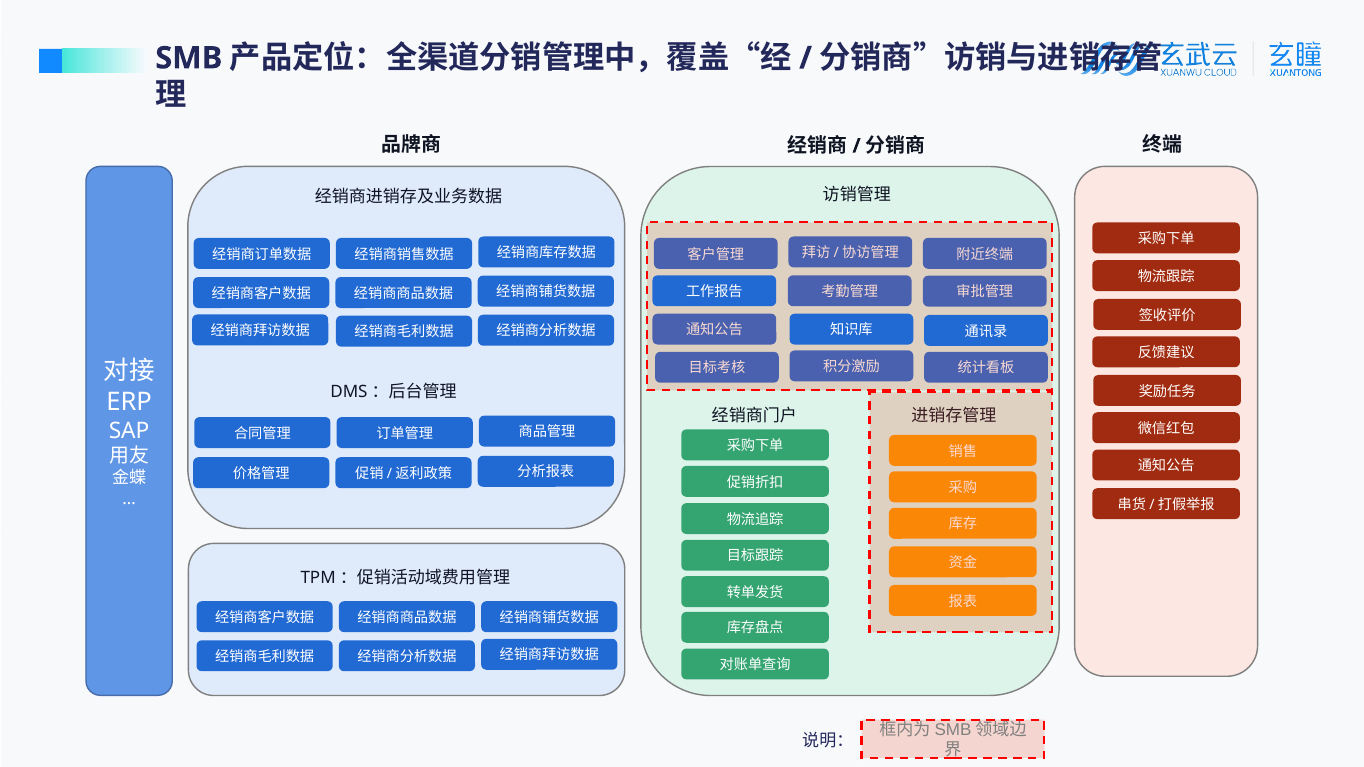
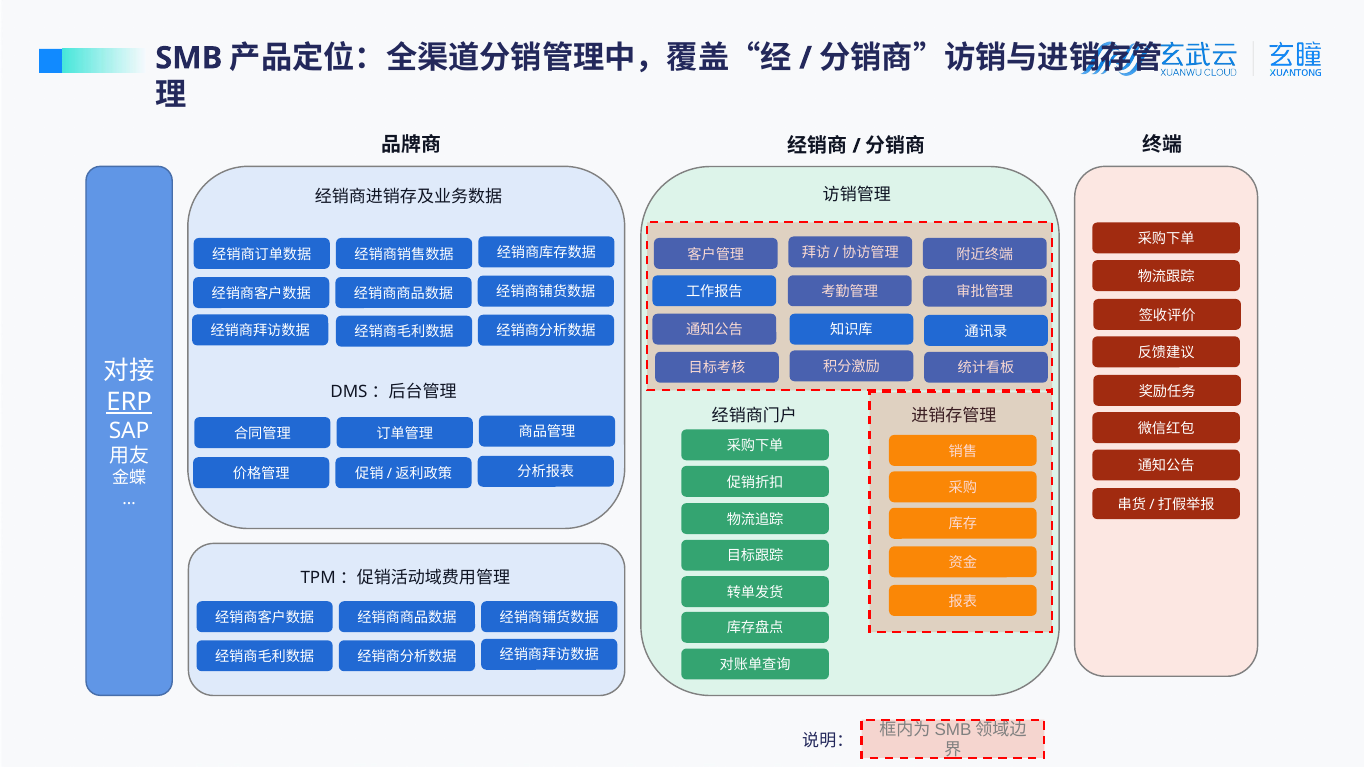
ERP underline: none -> present
